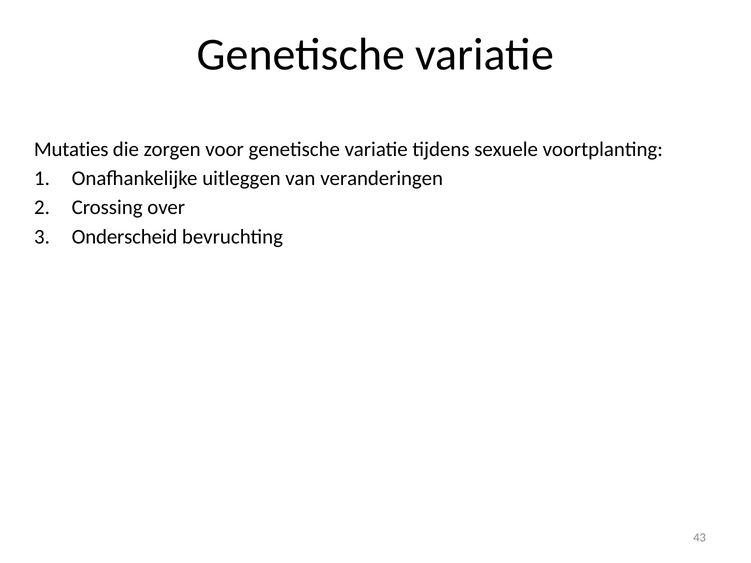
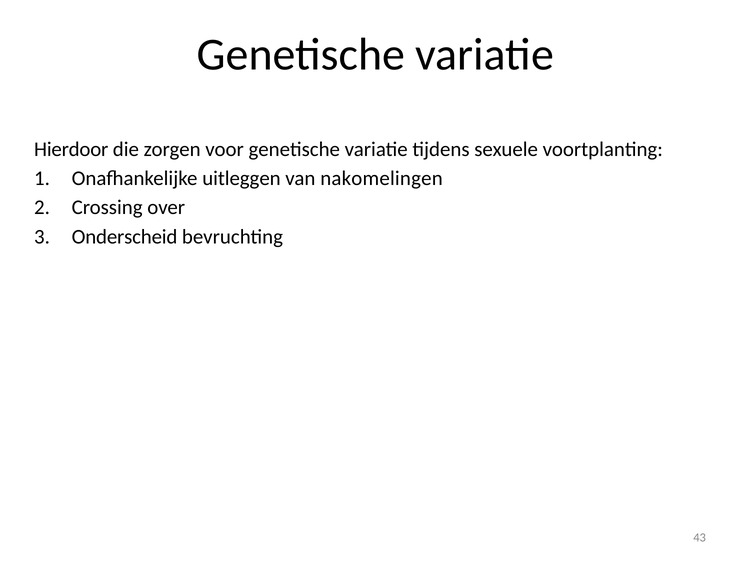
Mutaties: Mutaties -> Hierdoor
veranderingen: veranderingen -> nakomelingen
